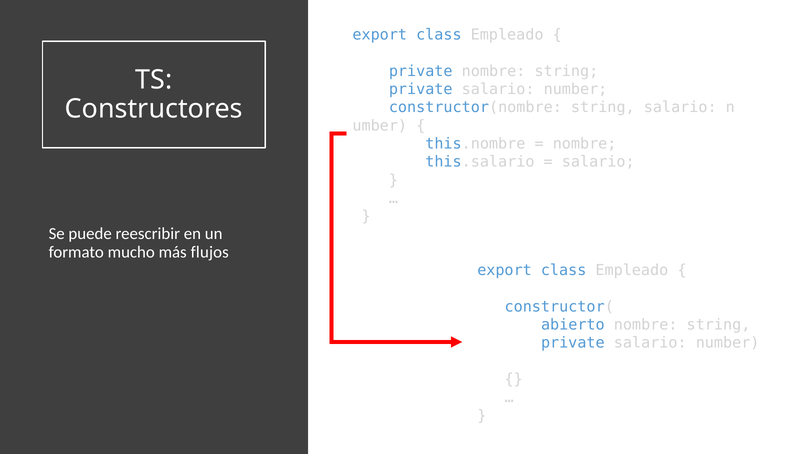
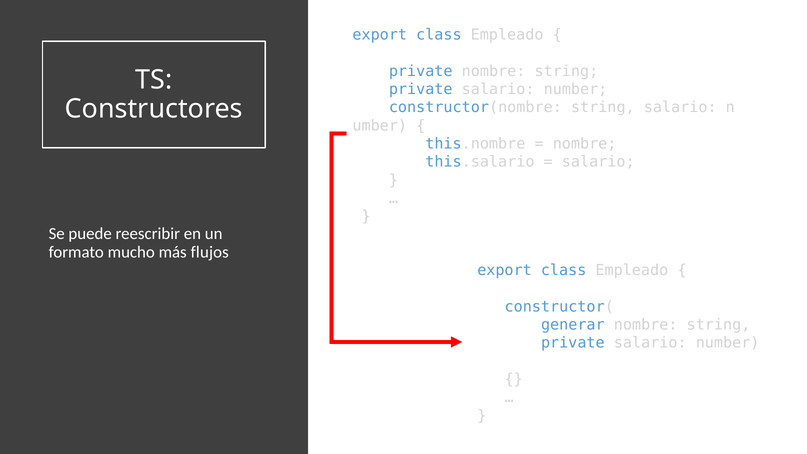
abierto: abierto -> generar
